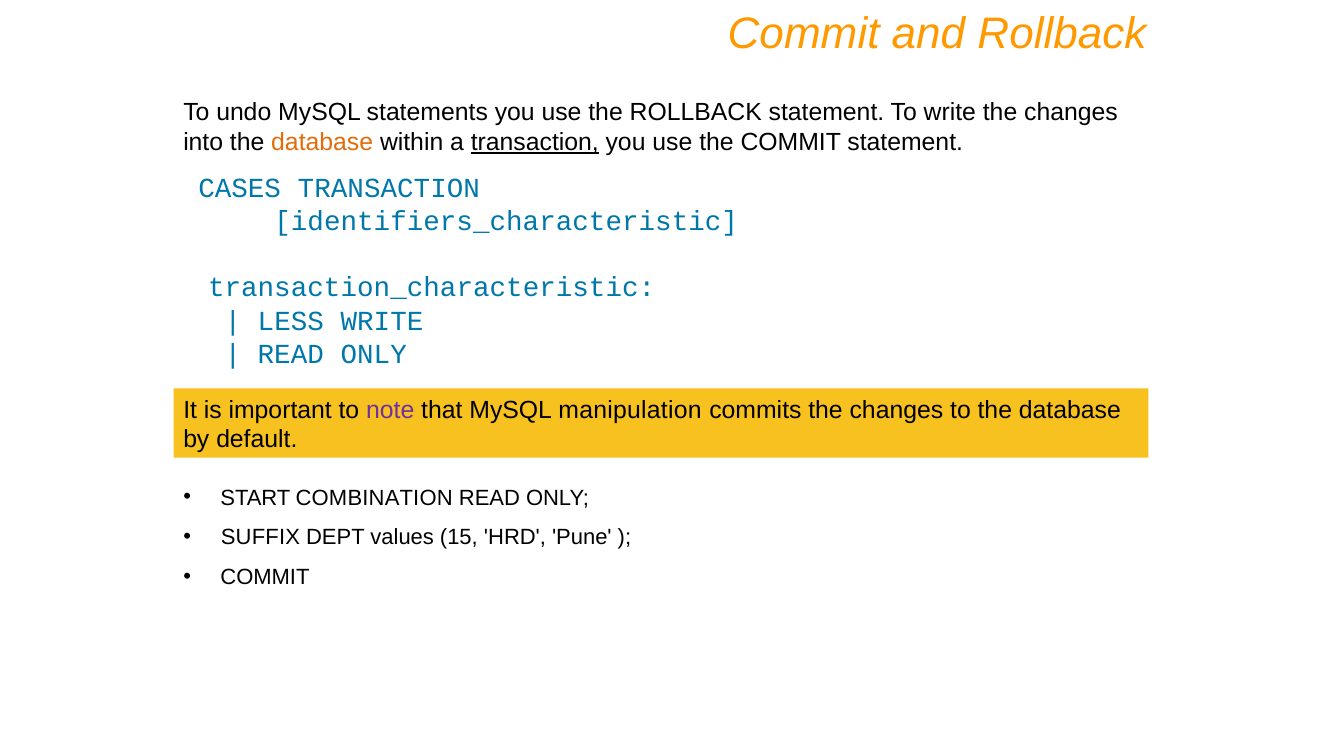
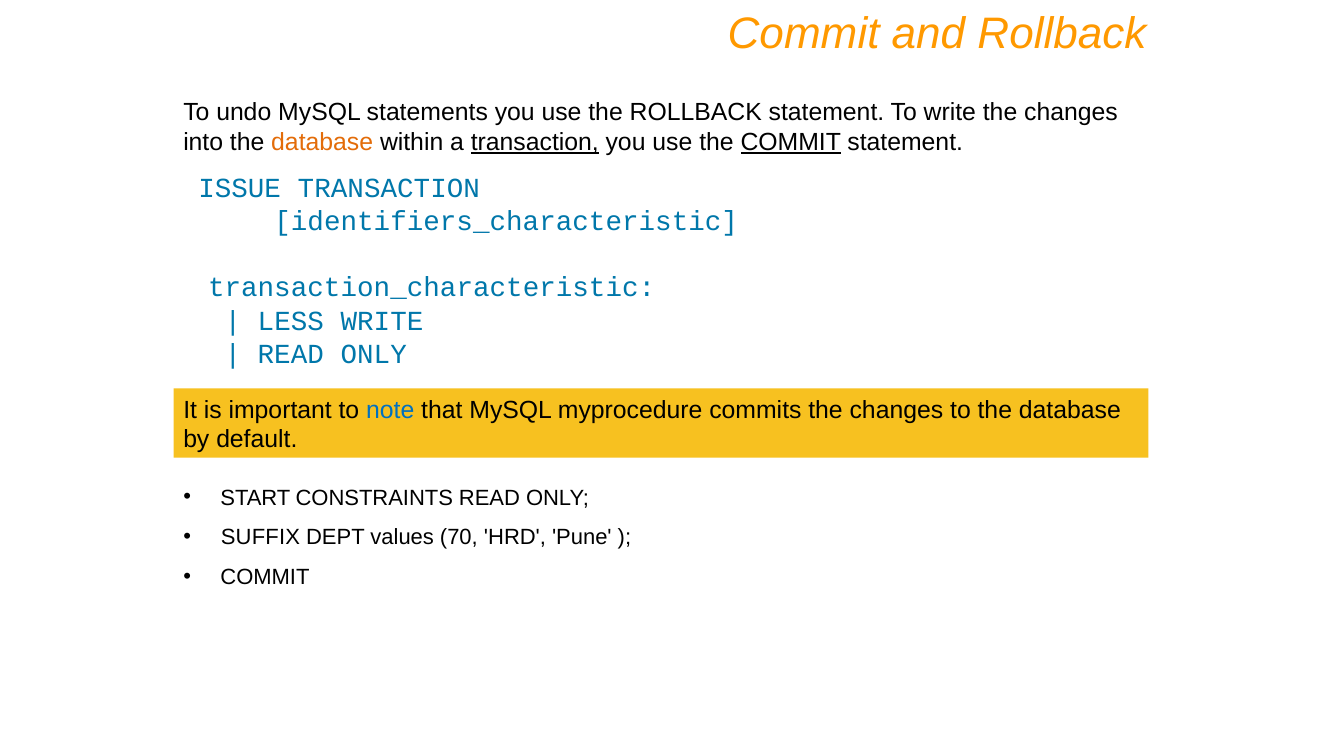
COMMIT at (791, 142) underline: none -> present
CASES: CASES -> ISSUE
note colour: purple -> blue
manipulation: manipulation -> myprocedure
COMBINATION: COMBINATION -> CONSTRAINTS
15: 15 -> 70
